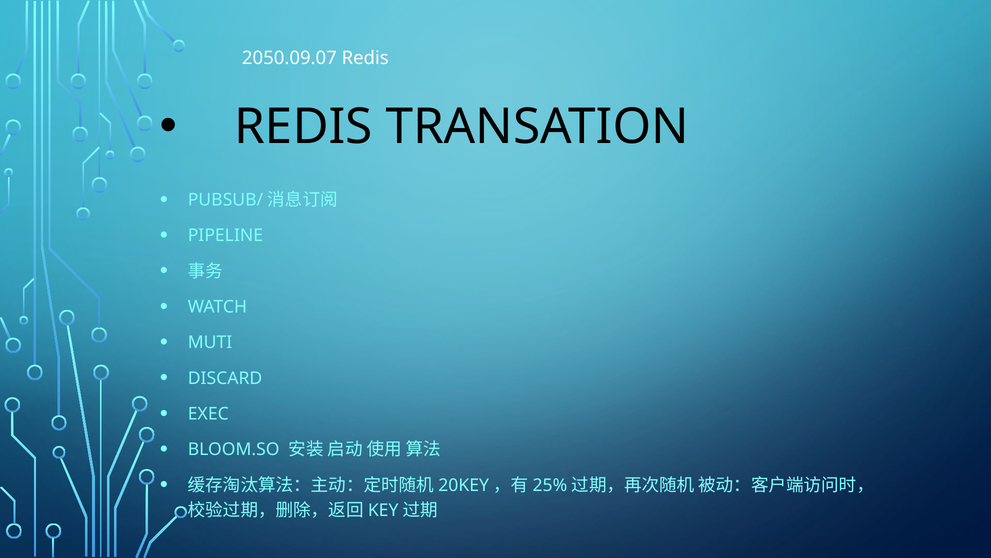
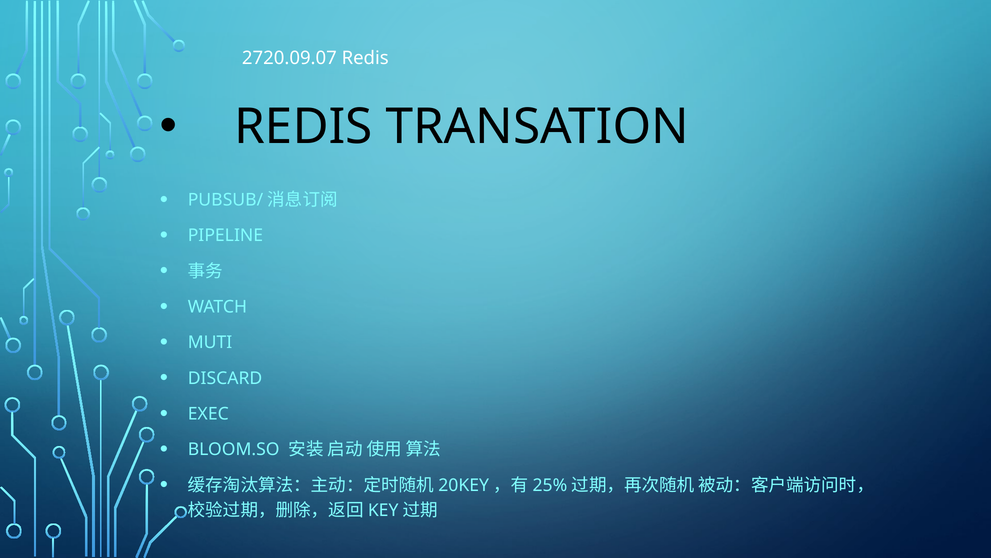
2050.09.07: 2050.09.07 -> 2720.09.07
